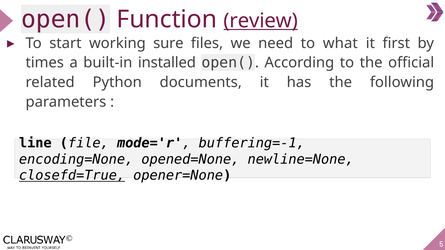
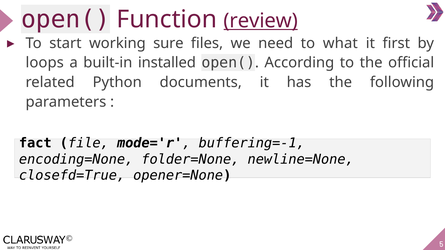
times: times -> loops
line: line -> fact
opened=None: opened=None -> folder=None
closefd=True underline: present -> none
